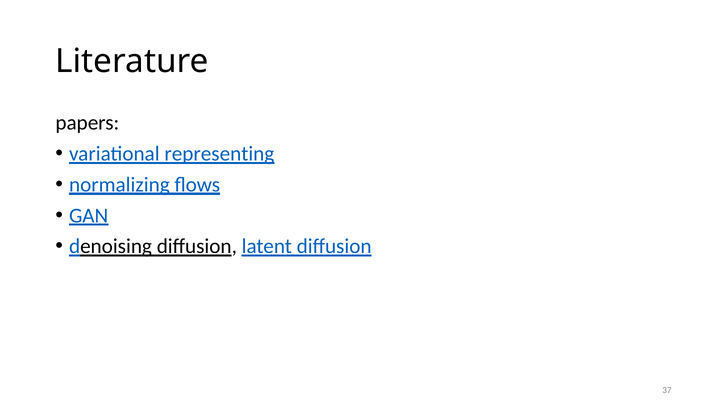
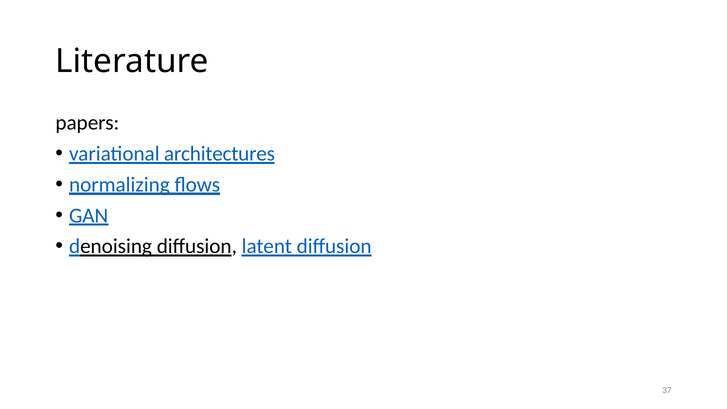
representing: representing -> architectures
